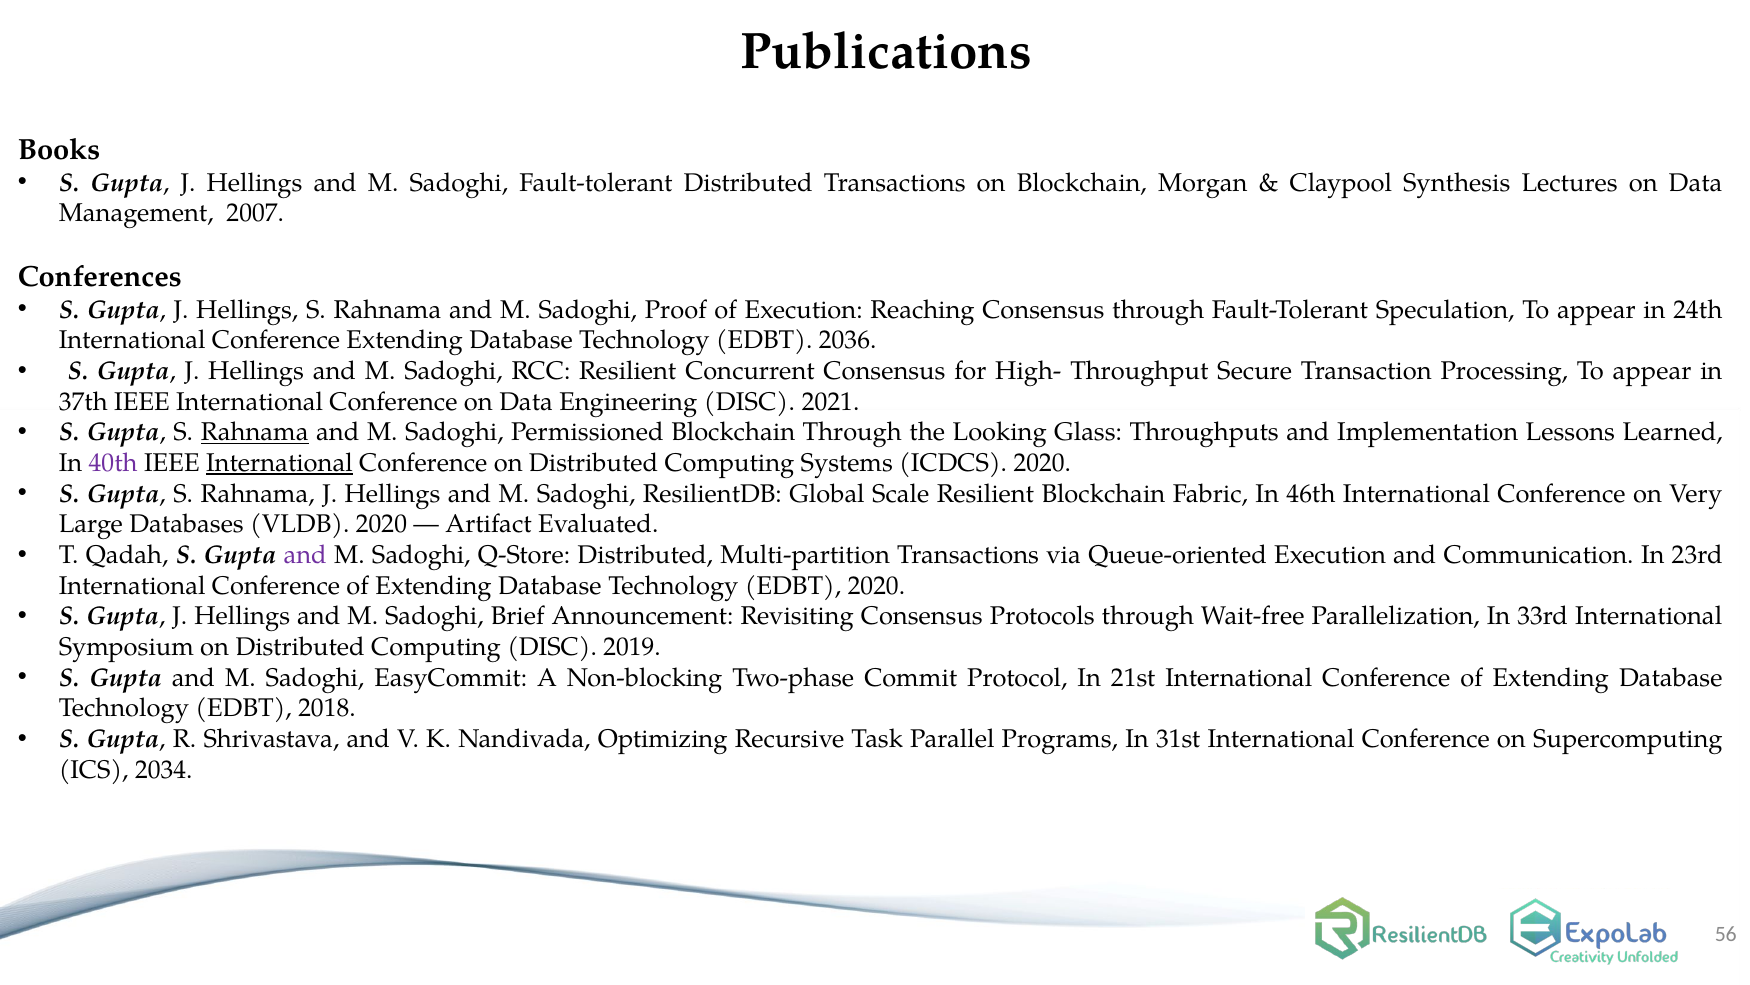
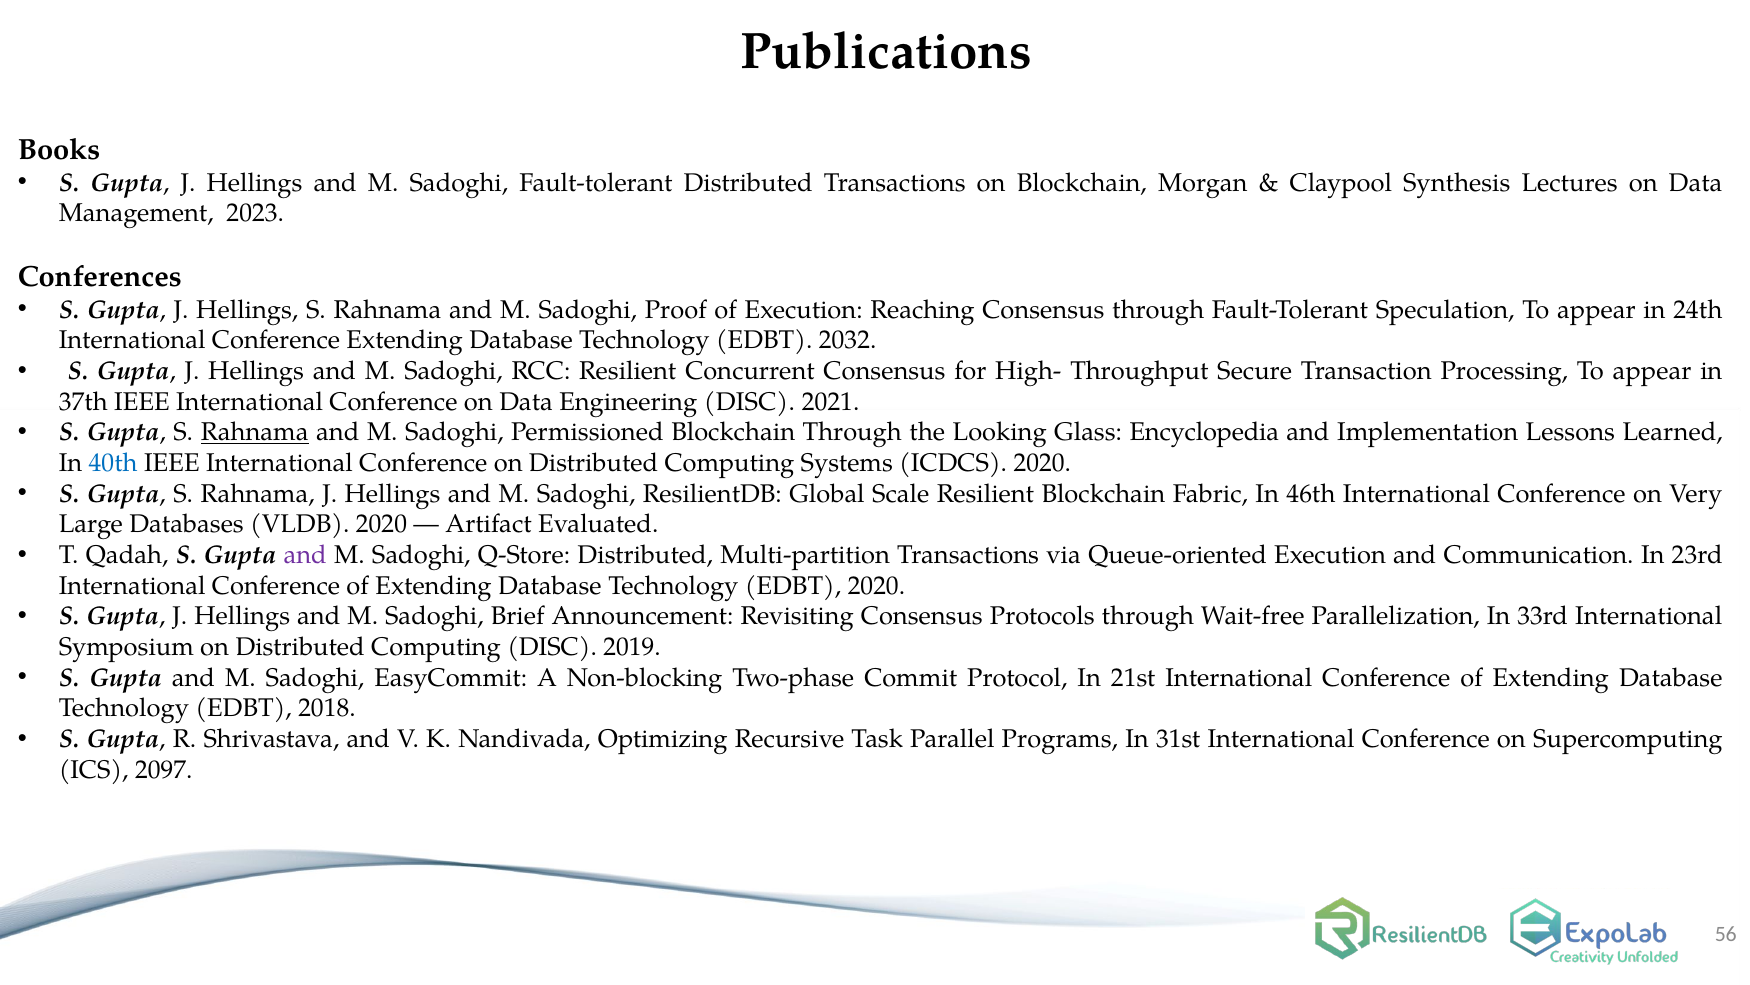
2007: 2007 -> 2023
2036: 2036 -> 2032
Throughputs: Throughputs -> Encyclopedia
40th colour: purple -> blue
International at (279, 463) underline: present -> none
2034: 2034 -> 2097
